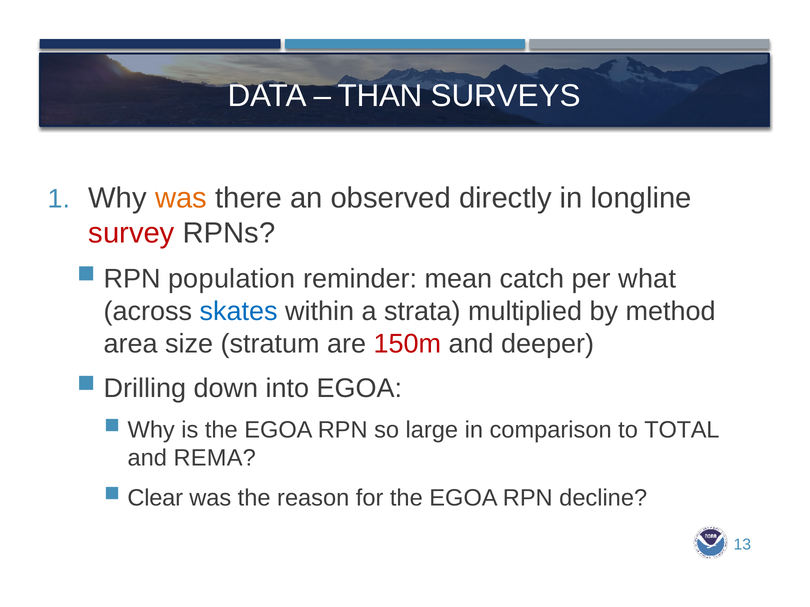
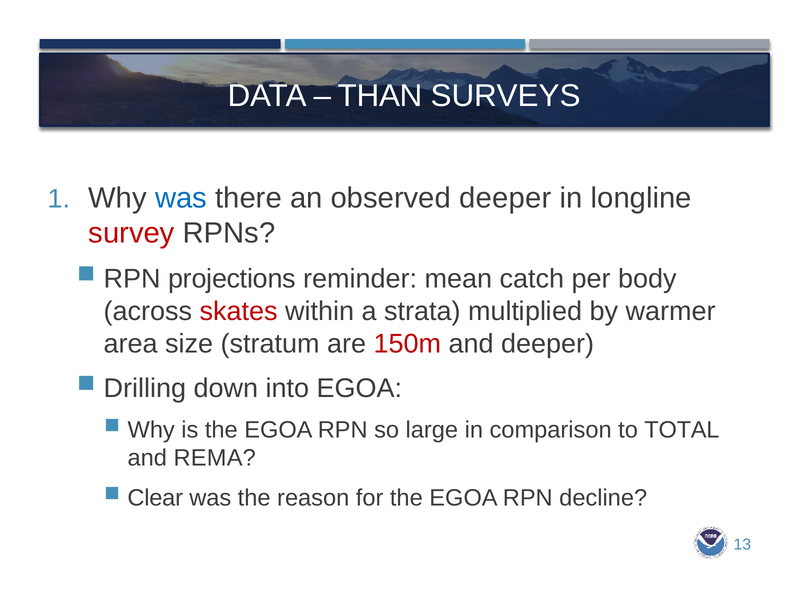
was at (181, 198) colour: orange -> blue
observed directly: directly -> deeper
population: population -> projections
what: what -> body
skates colour: blue -> red
method: method -> warmer
